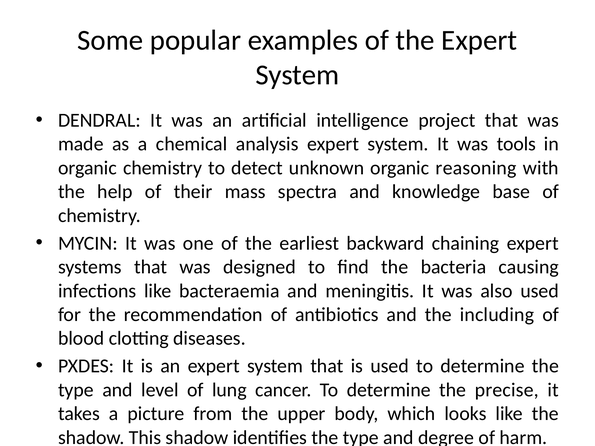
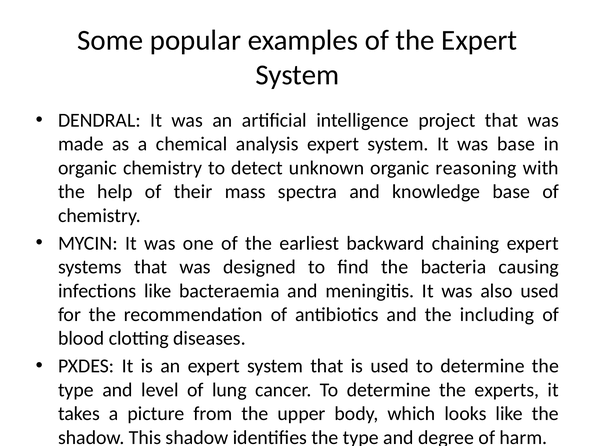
was tools: tools -> base
precise: precise -> experts
